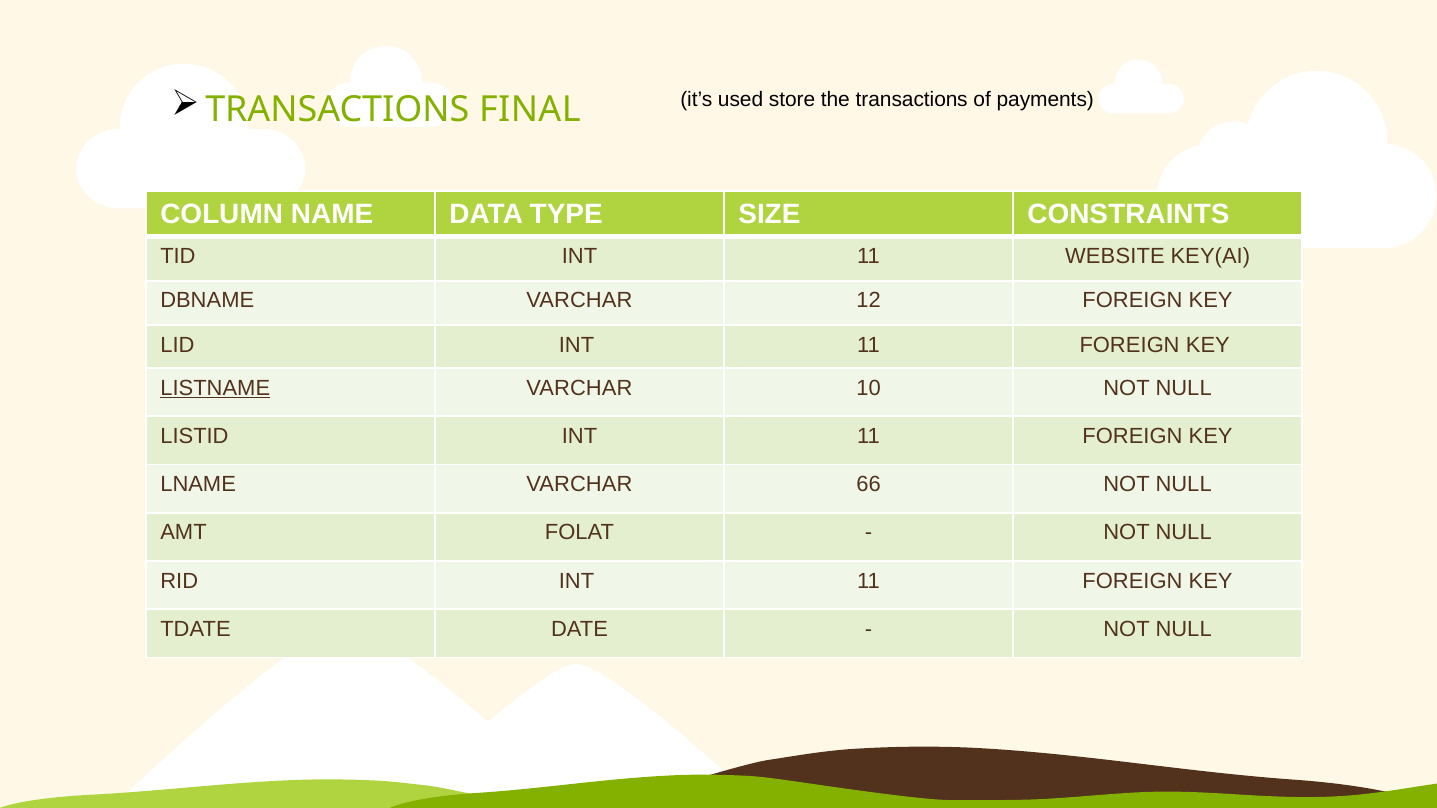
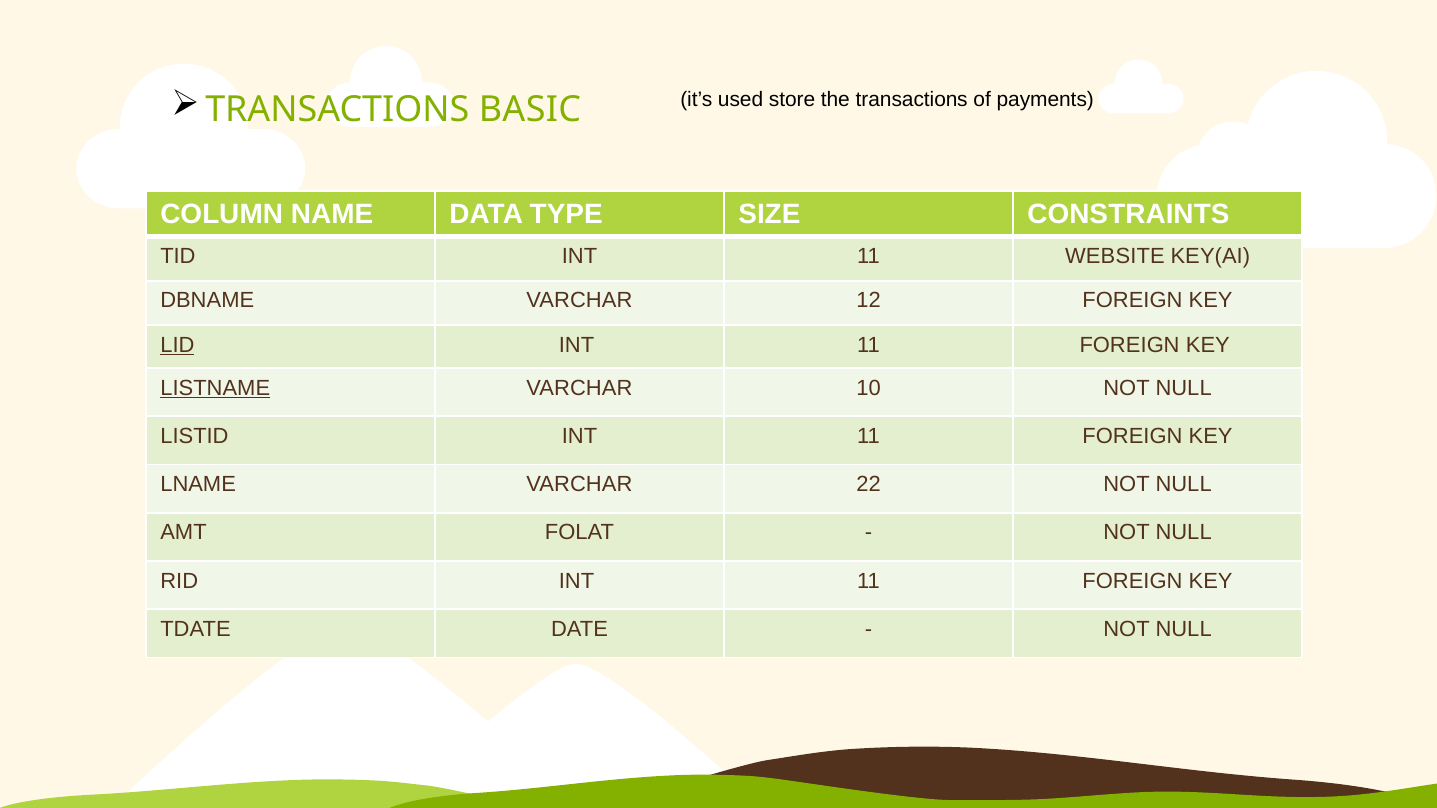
FINAL: FINAL -> BASIC
LID underline: none -> present
66: 66 -> 22
